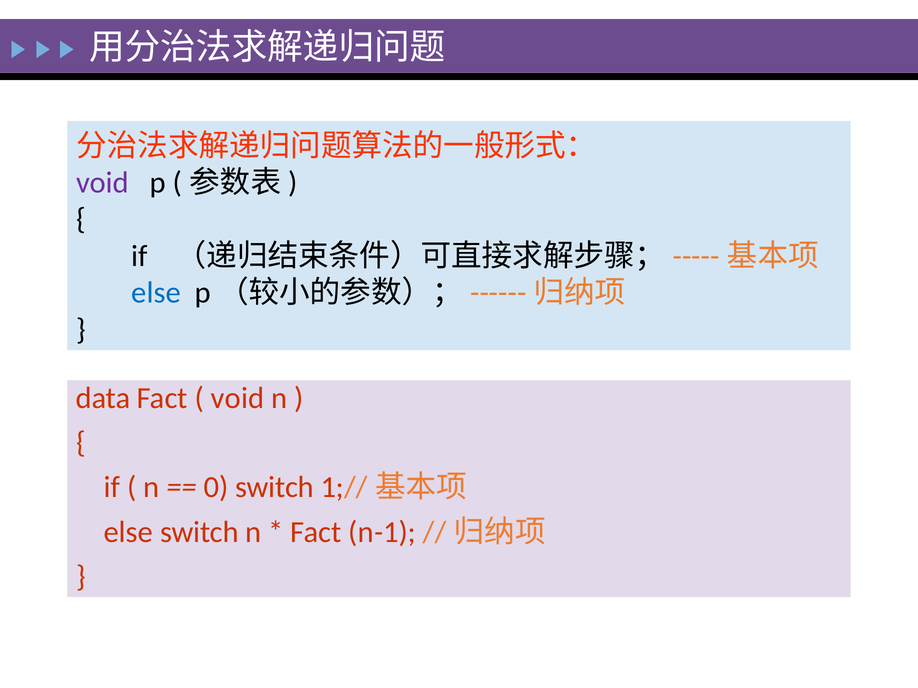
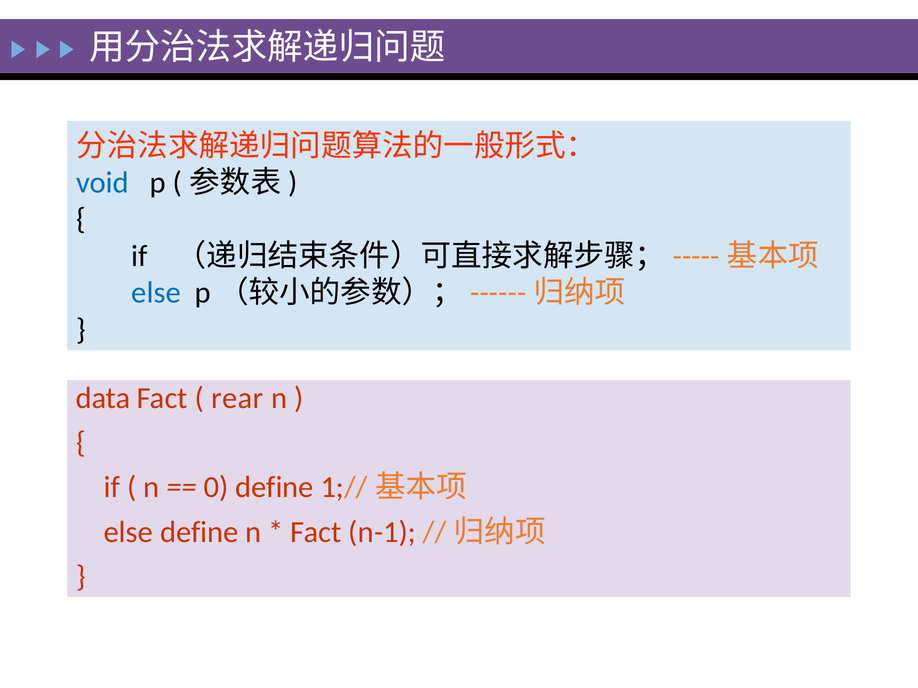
void at (103, 183) colour: purple -> blue
void at (238, 398): void -> rear
0 switch: switch -> define
else switch: switch -> define
